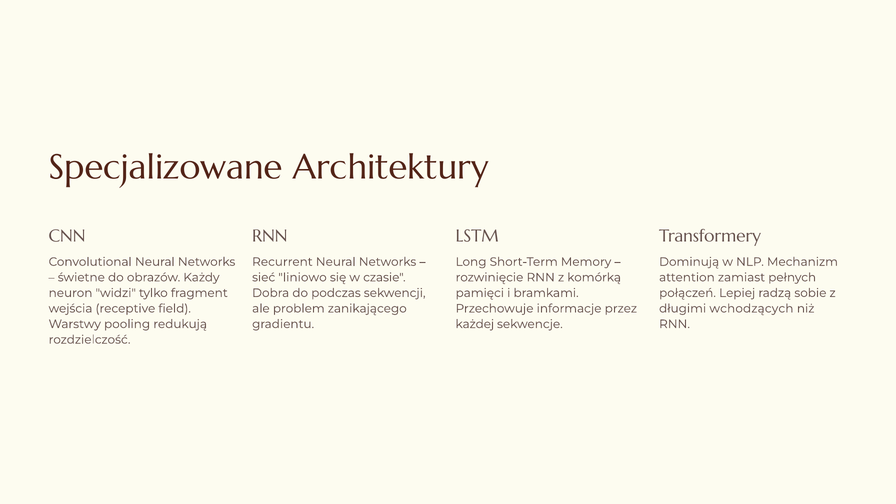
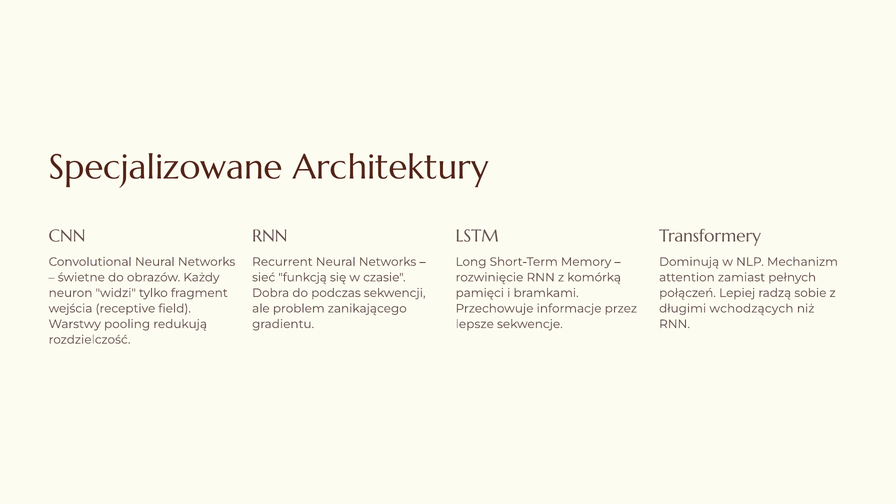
liniowo: liniowo -> funkcją
każdej: każdej -> lepsze
